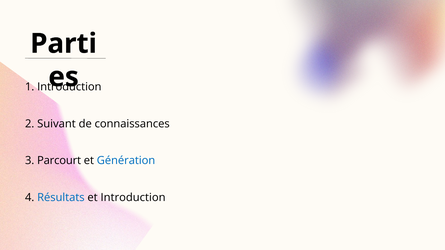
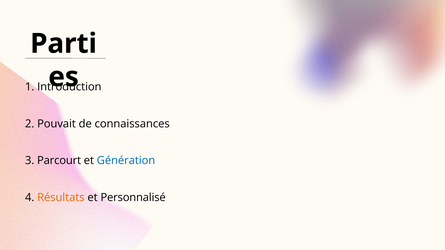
Suivant: Suivant -> Pouvait
Résultats colour: blue -> orange
et Introduction: Introduction -> Personnalisé
